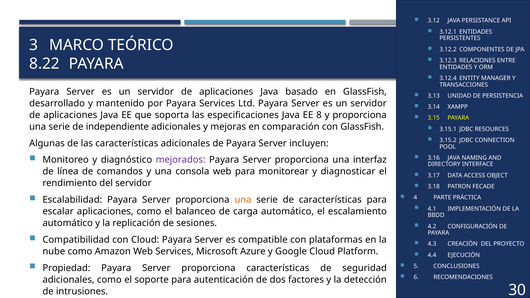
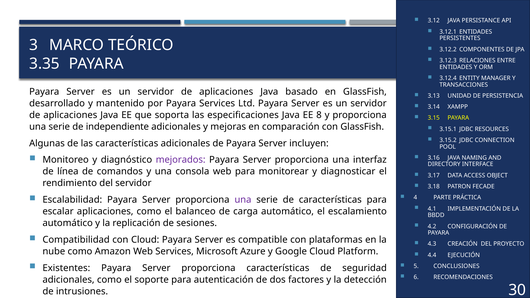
8.22: 8.22 -> 3.35
una at (243, 200) colour: orange -> purple
Propiedad: Propiedad -> Existentes
